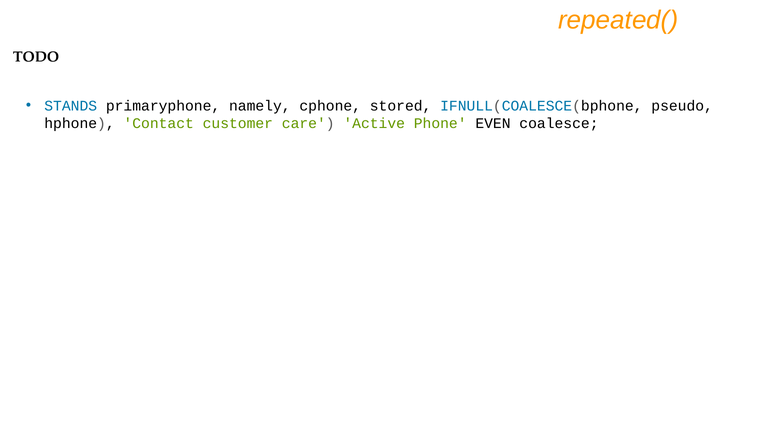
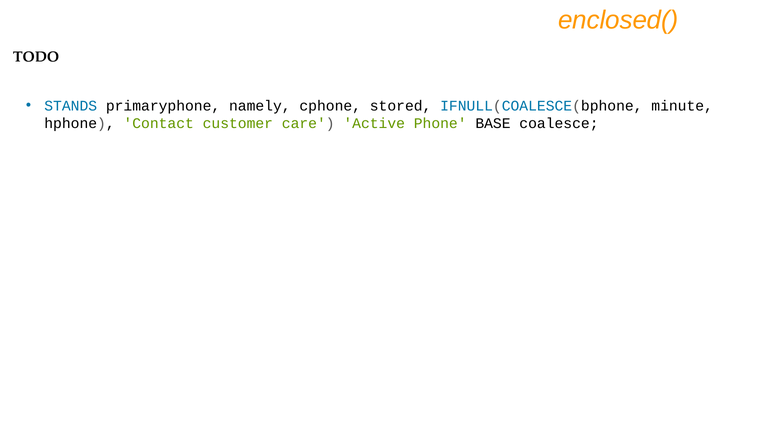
repeated(: repeated( -> enclosed(
pseudo: pseudo -> minute
EVEN: EVEN -> BASE
